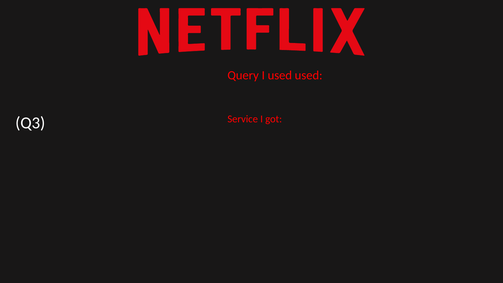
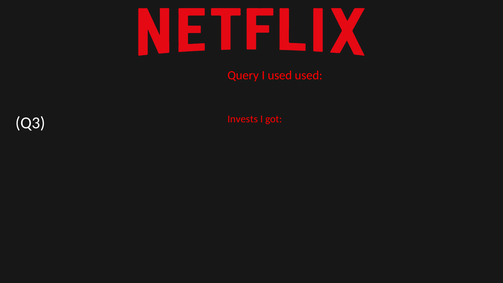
Service: Service -> Invests
